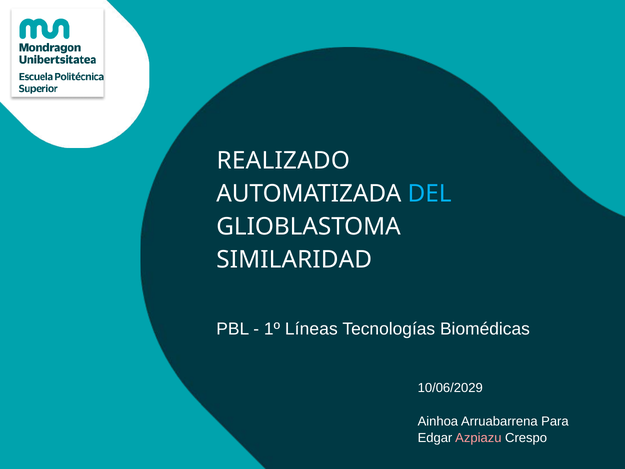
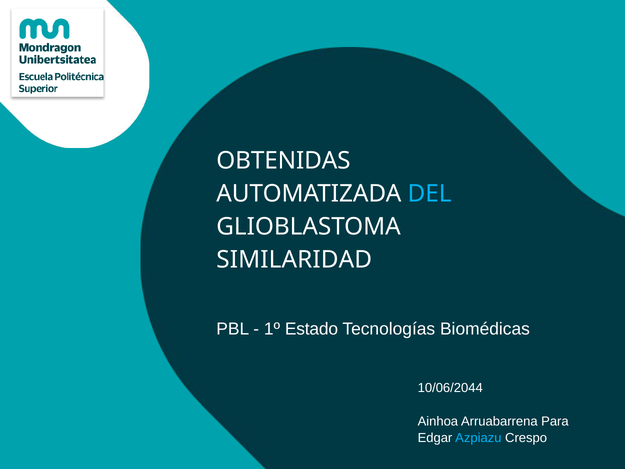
REALIZADO: REALIZADO -> OBTENIDAS
Líneas: Líneas -> Estado
10/06/2029: 10/06/2029 -> 10/06/2044
Azpiazu colour: pink -> light blue
